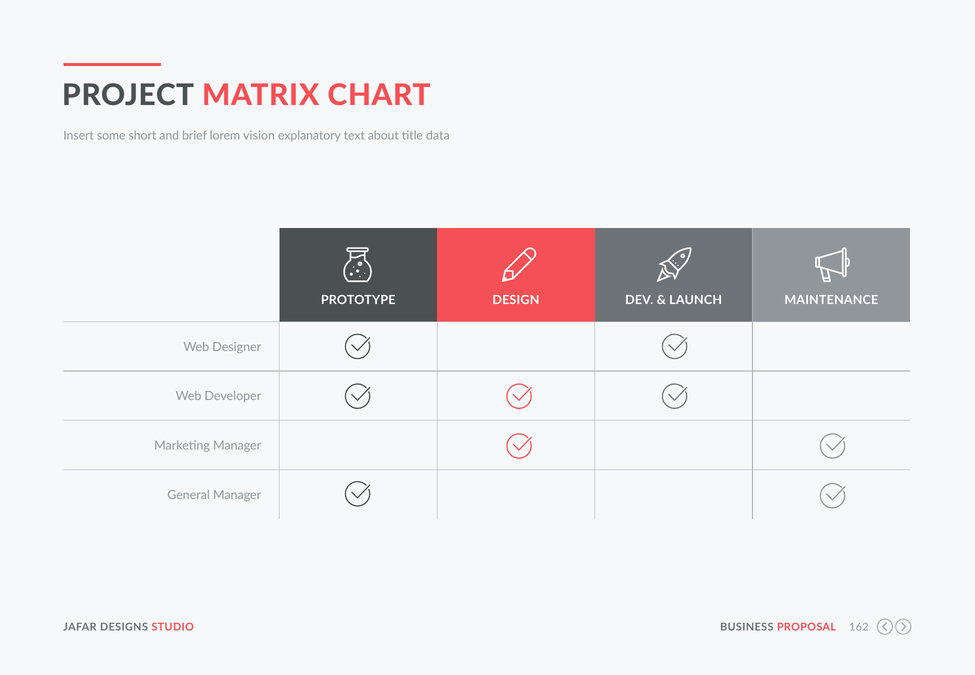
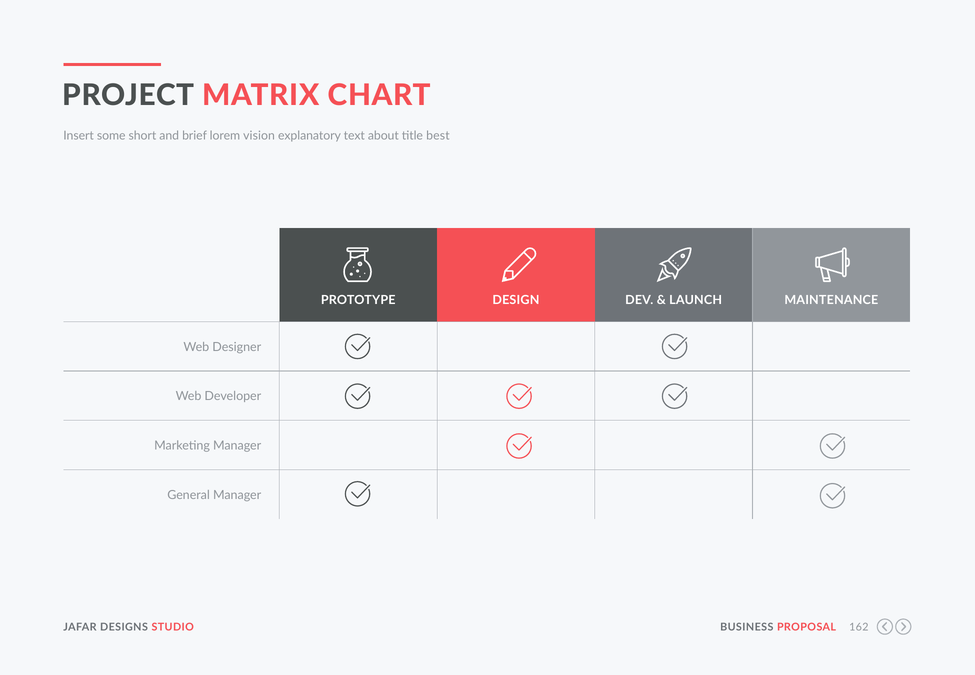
data: data -> best
